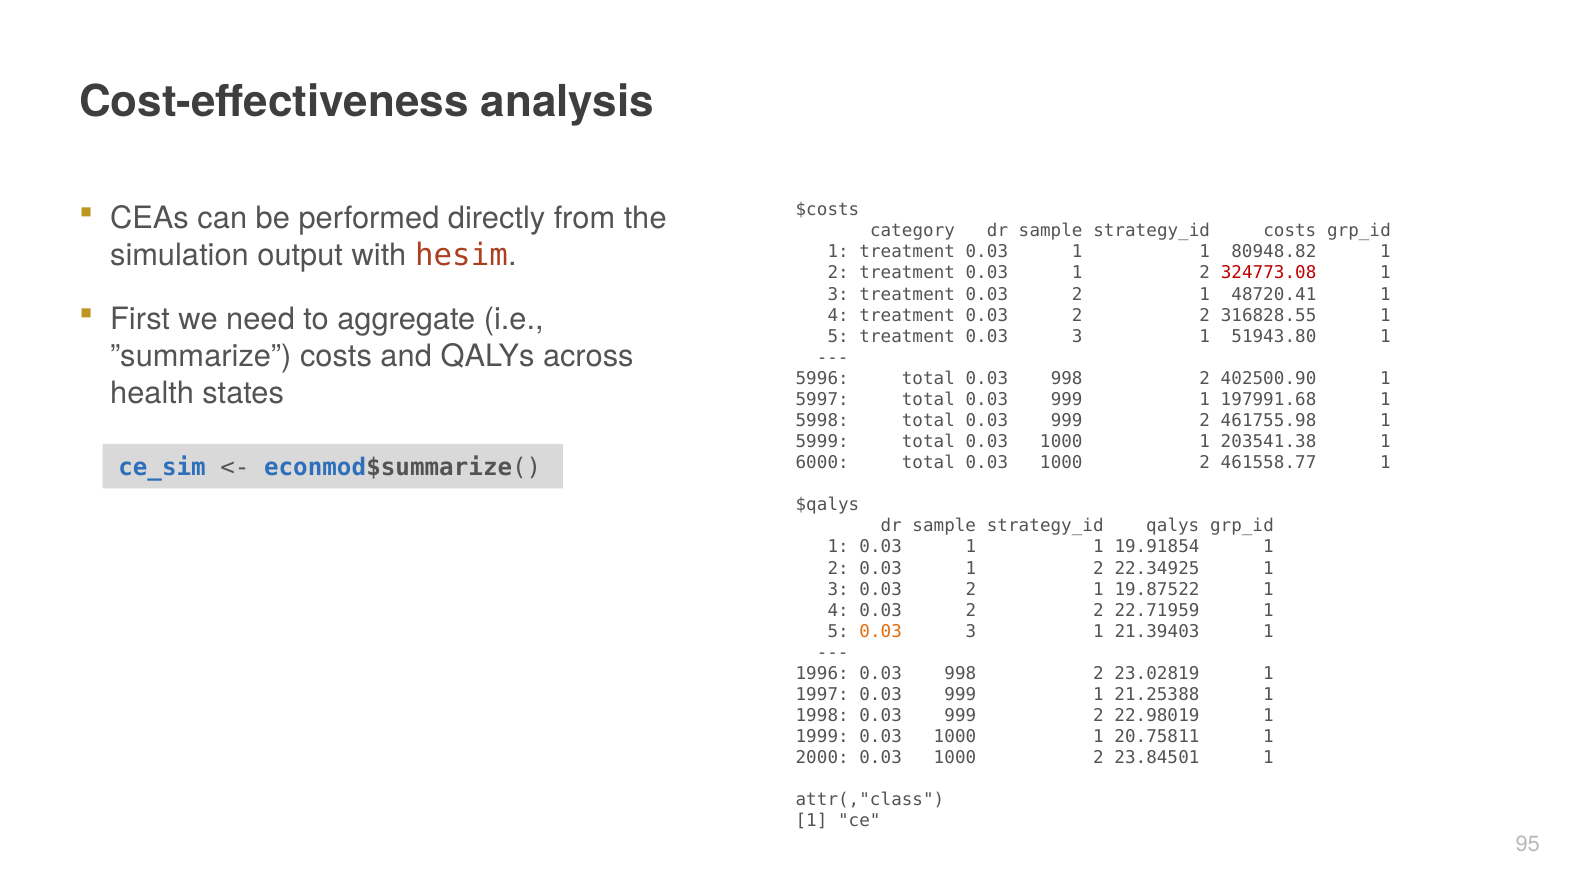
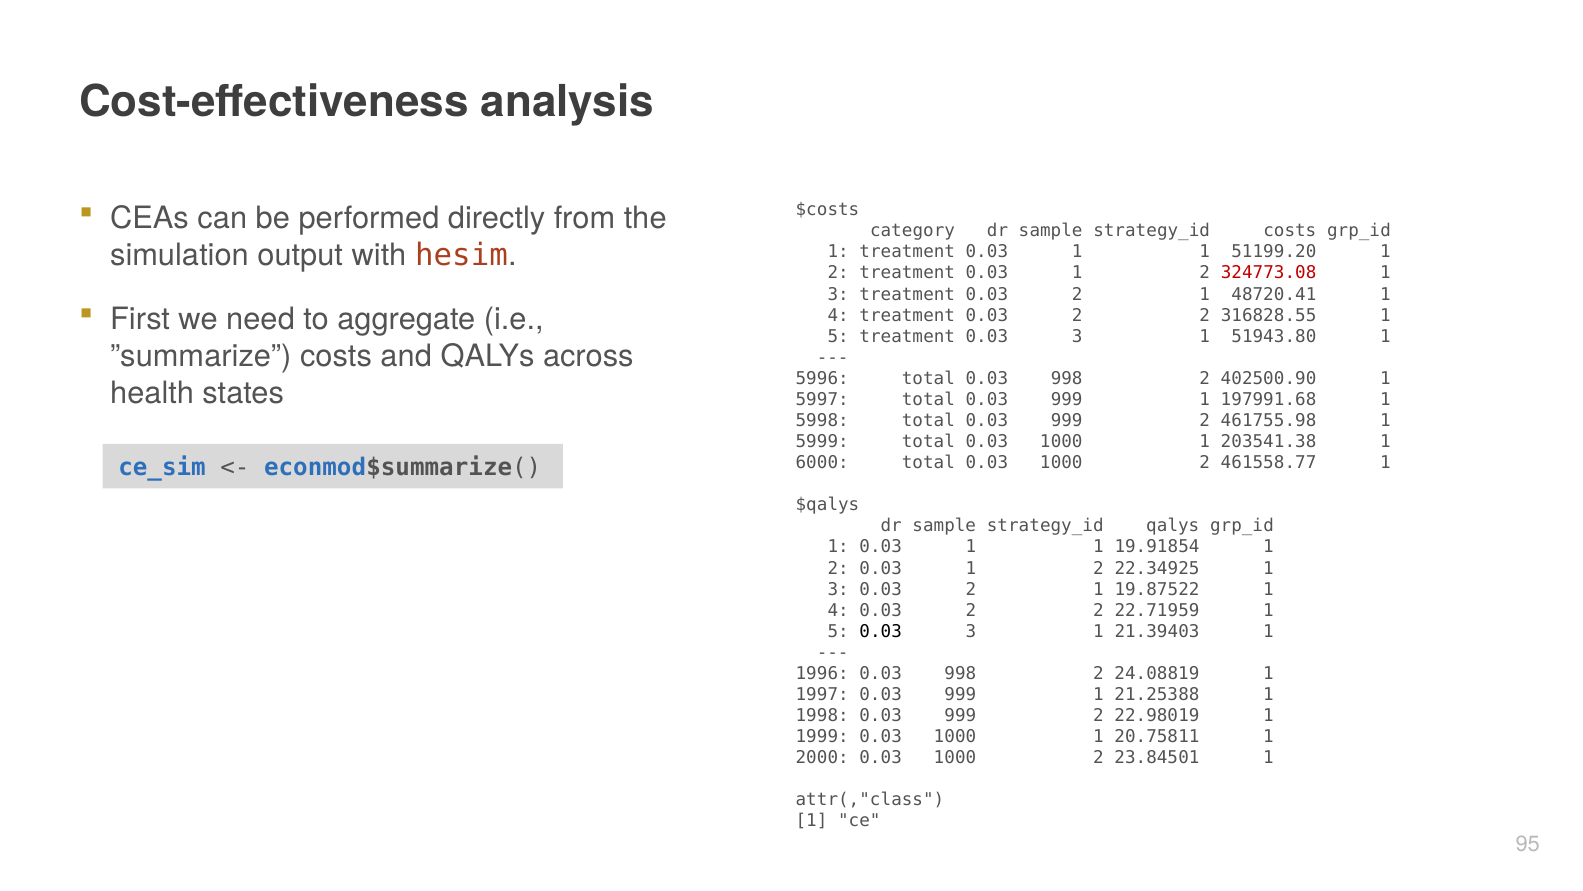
80948.82: 80948.82 -> 51199.20
0.03 at (881, 631) colour: orange -> black
23.02819: 23.02819 -> 24.08819
